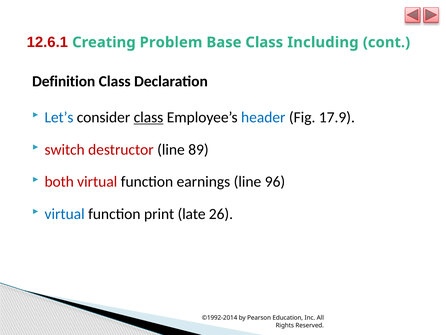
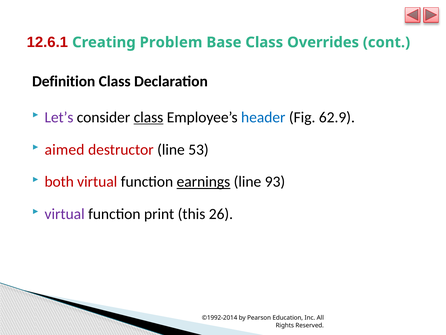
Including: Including -> Overrides
Let’s colour: blue -> purple
17.9: 17.9 -> 62.9
switch: switch -> aimed
89: 89 -> 53
earnings underline: none -> present
96: 96 -> 93
virtual at (65, 214) colour: blue -> purple
late: late -> this
